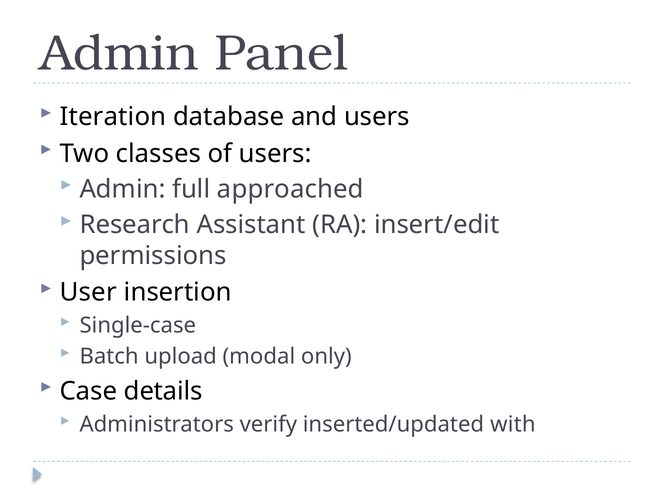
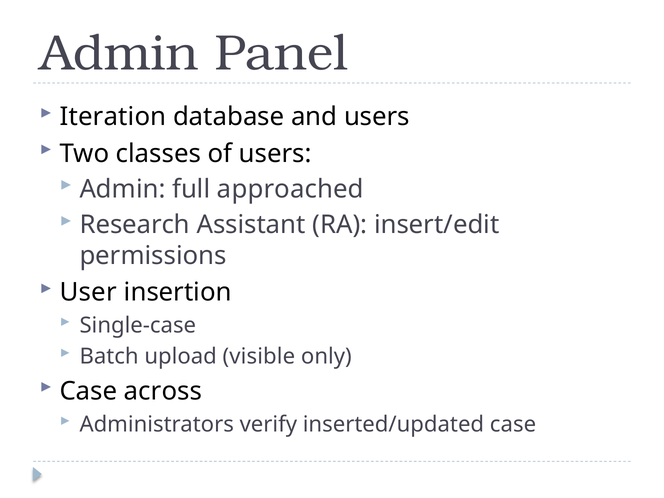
modal: modal -> visible
details: details -> across
inserted/updated with: with -> case
